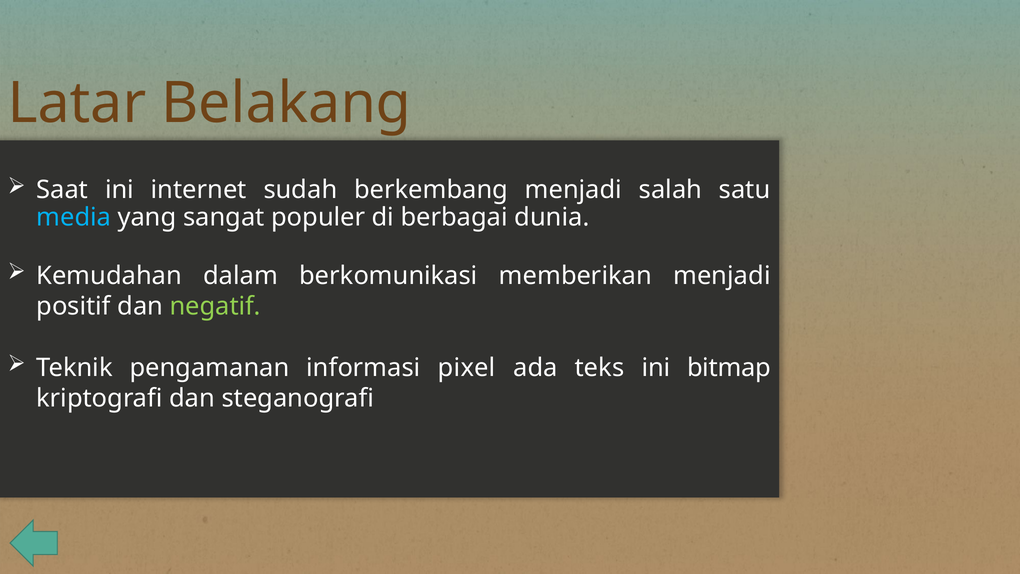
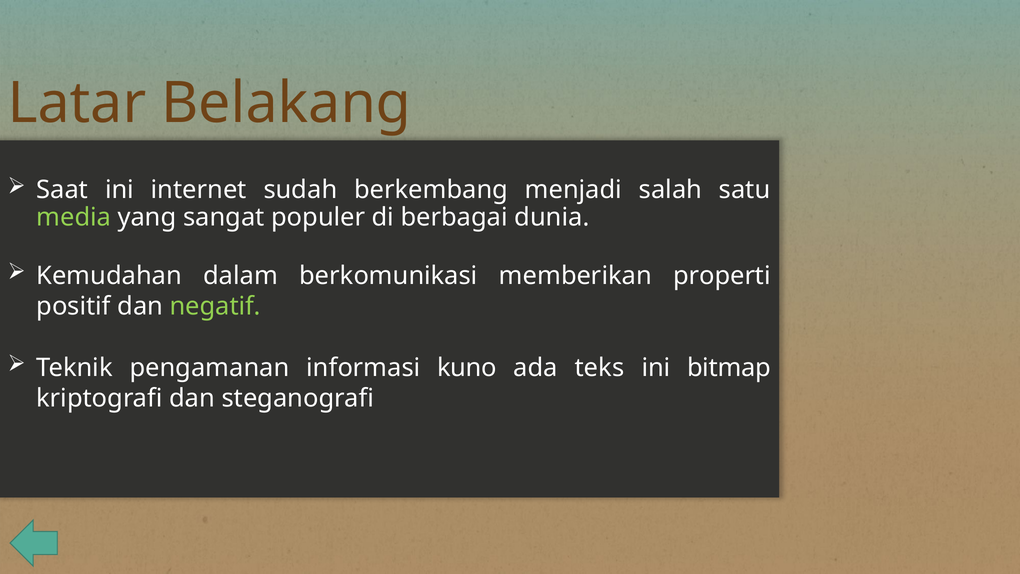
media colour: light blue -> light green
memberikan menjadi: menjadi -> properti
pixel: pixel -> kuno
